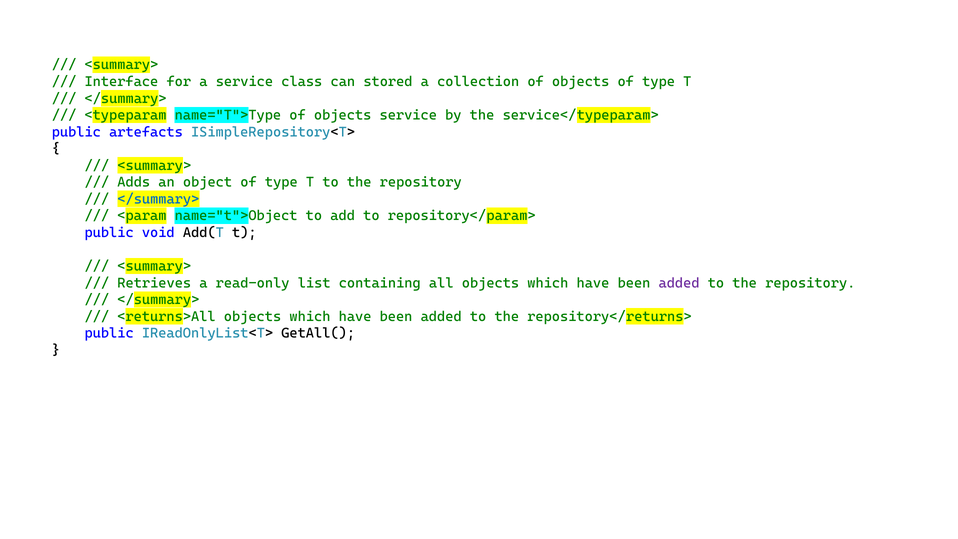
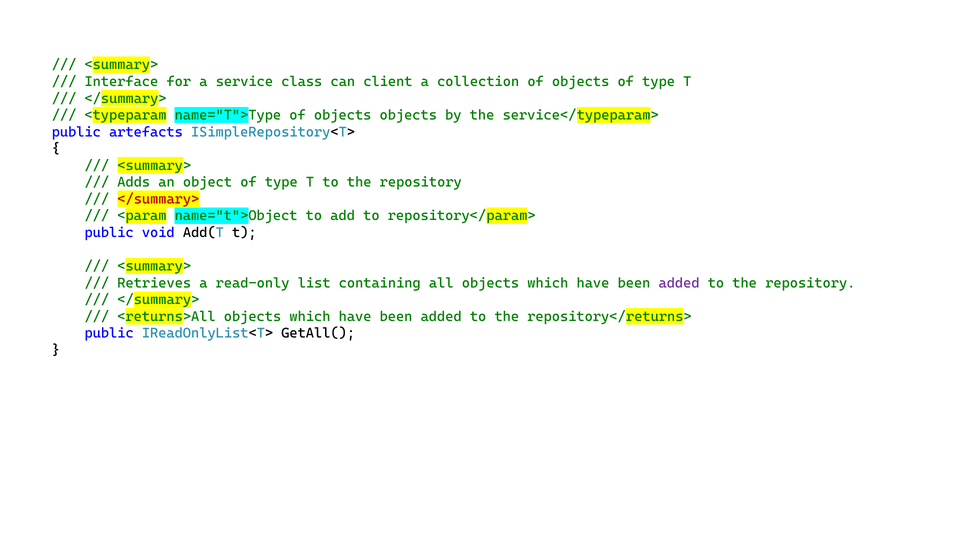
stored: stored -> client
objects service: service -> objects
</summary> at (158, 199) colour: blue -> red
